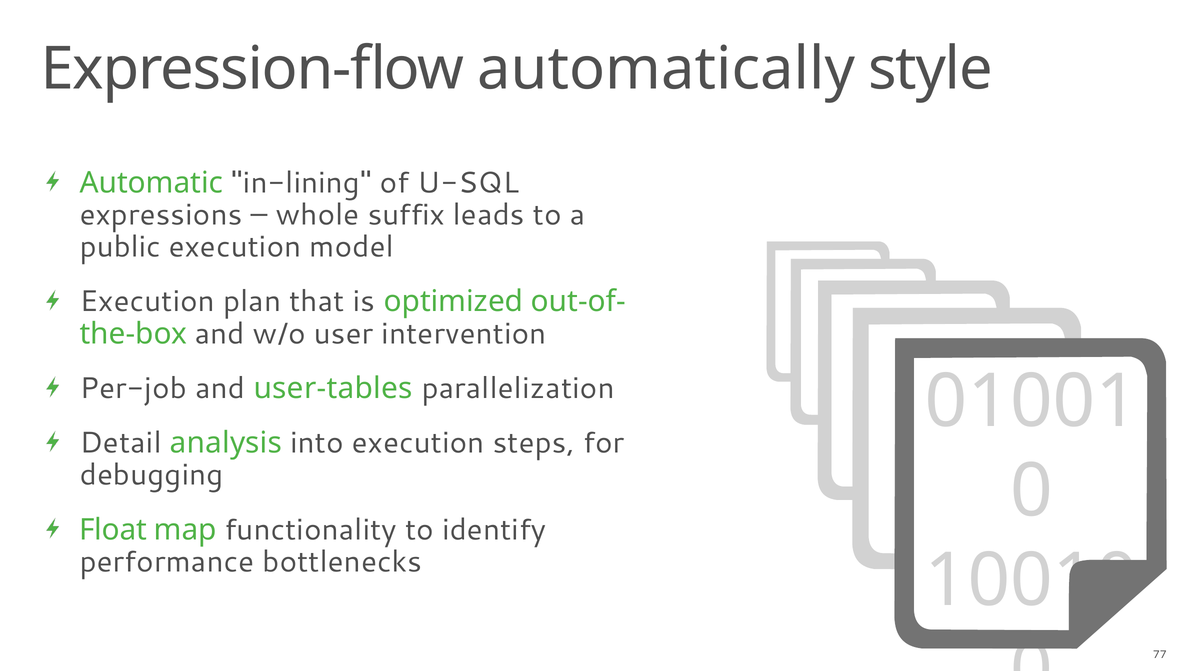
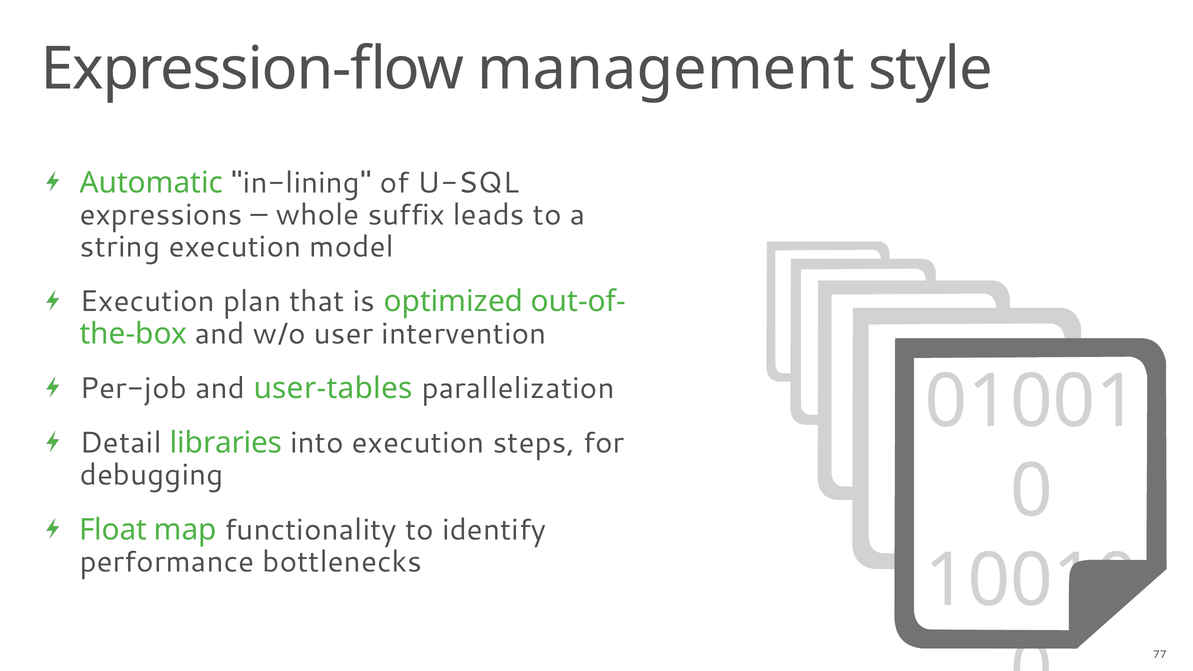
automatically: automatically -> management
public: public -> string
analysis: analysis -> libraries
